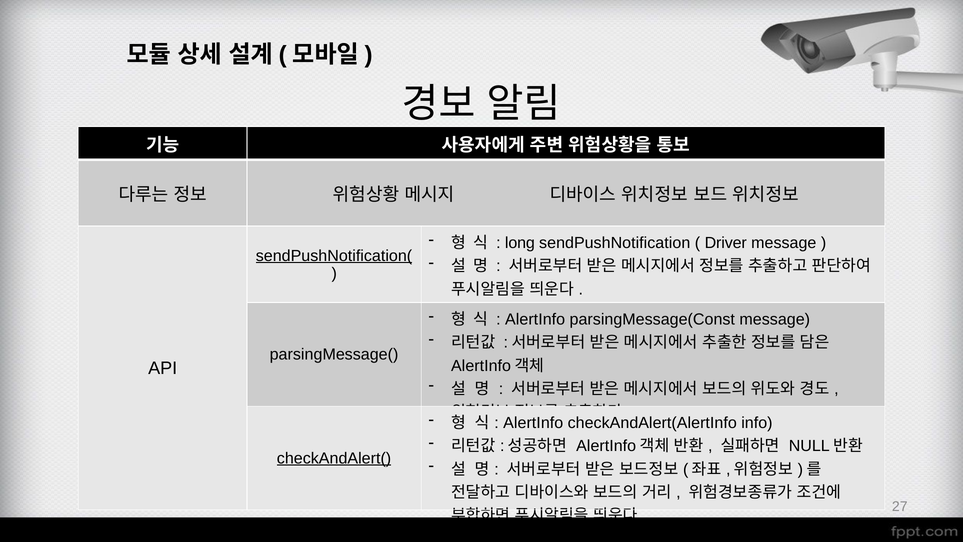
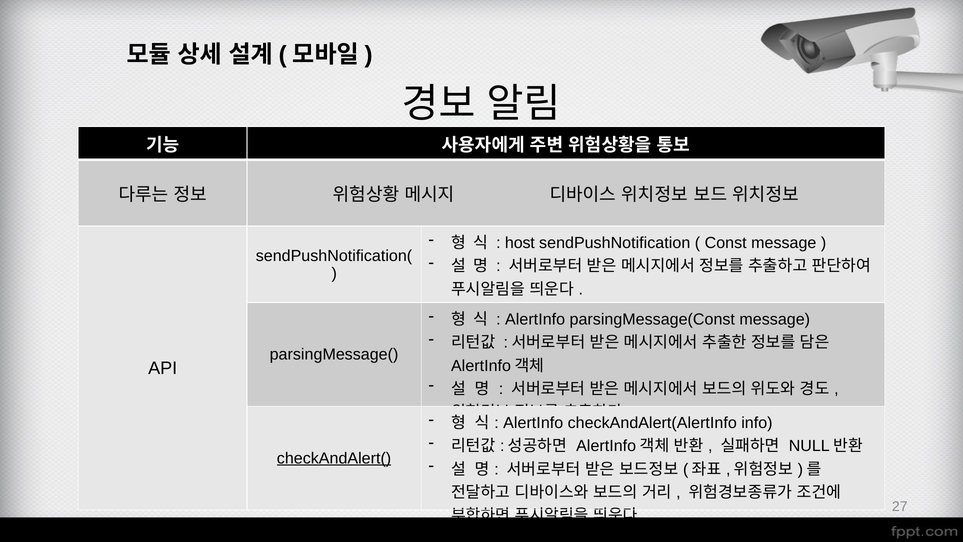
long: long -> host
Driver: Driver -> Const
sendPushNotification( underline: present -> none
